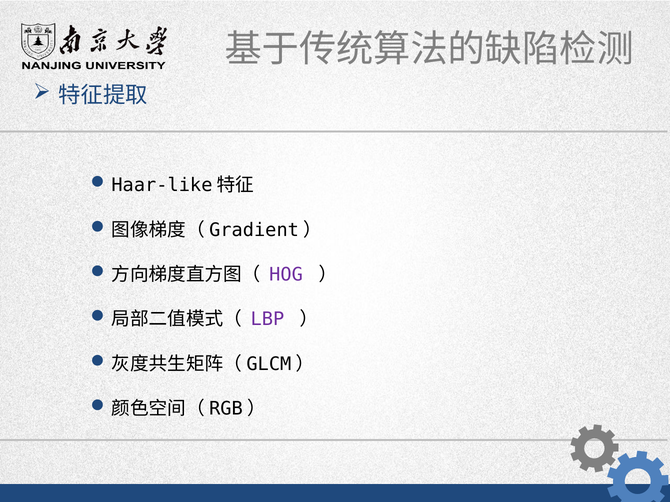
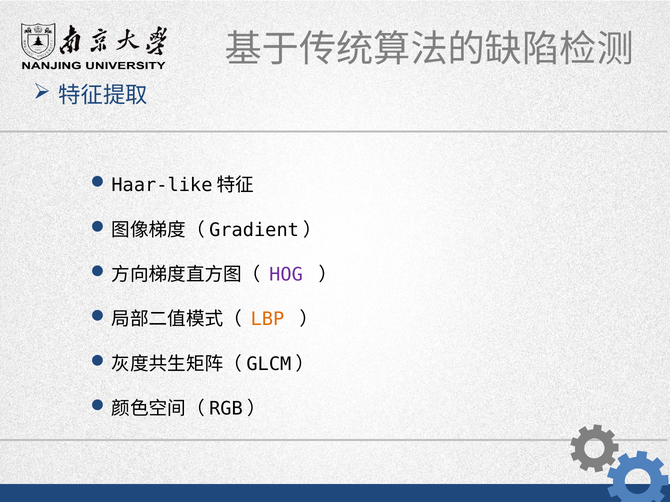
LBP colour: purple -> orange
